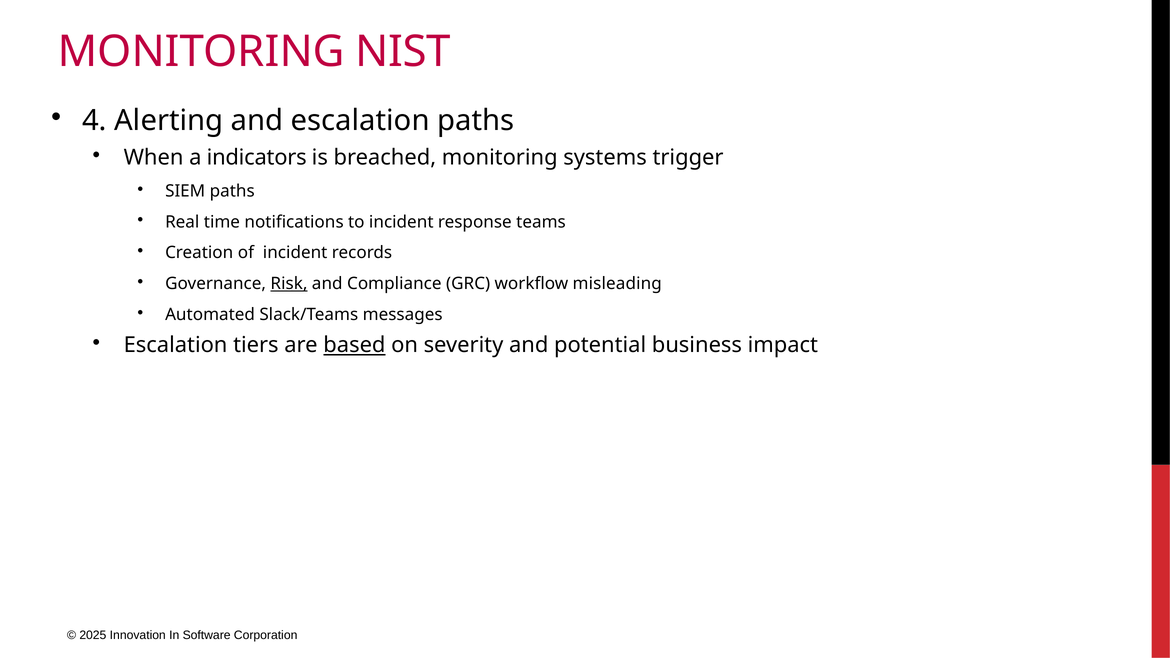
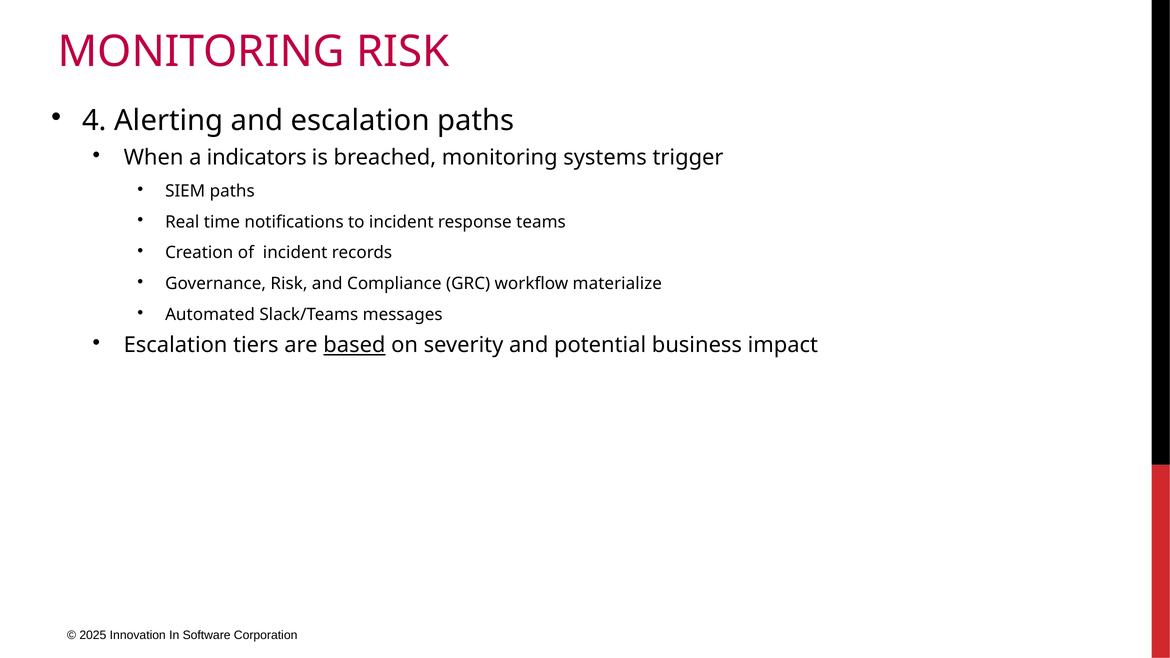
MONITORING NIST: NIST -> RISK
Risk at (289, 284) underline: present -> none
misleading: misleading -> materialize
